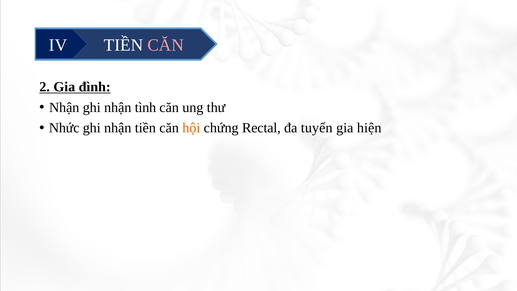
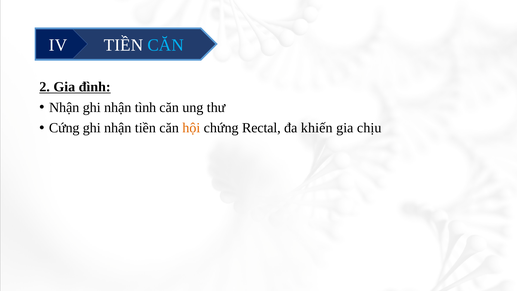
CĂN at (166, 45) colour: pink -> light blue
Nhức: Nhức -> Cứng
tuyến: tuyến -> khiến
hiện: hiện -> chịu
